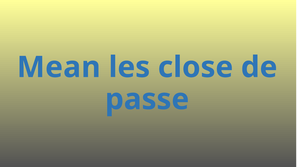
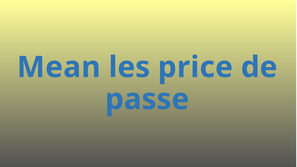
close: close -> price
